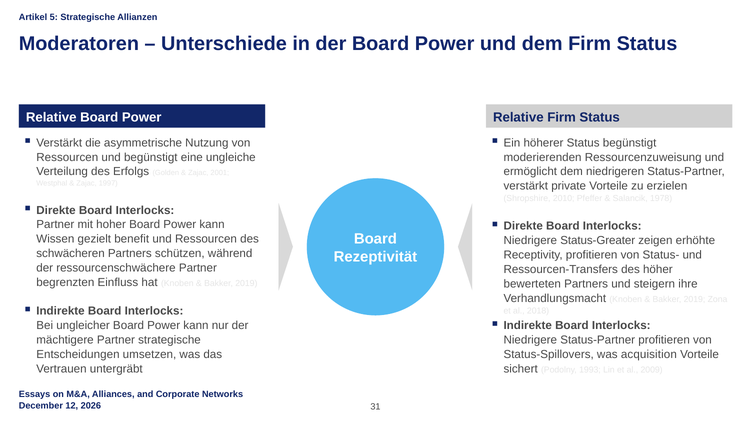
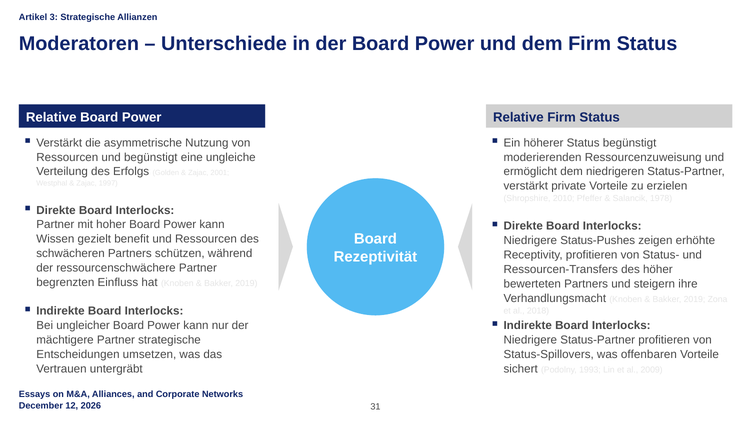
5: 5 -> 3
Status-Greater: Status-Greater -> Status-Pushes
acquisition: acquisition -> offenbaren
